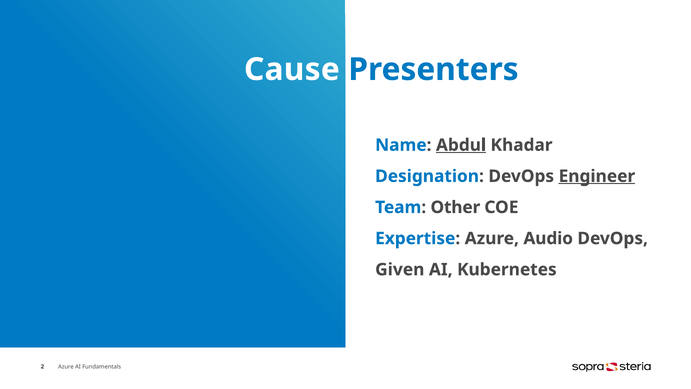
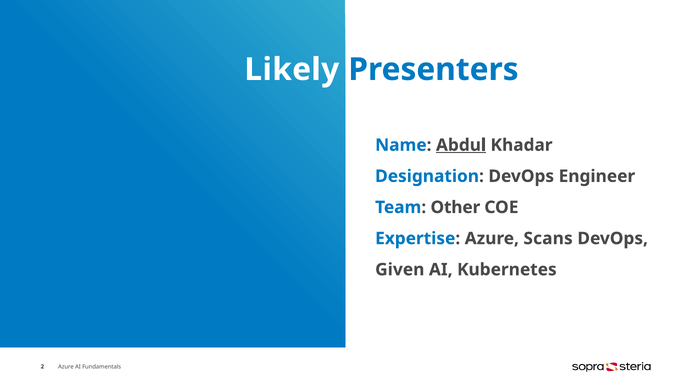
Cause: Cause -> Likely
Engineer underline: present -> none
Audio: Audio -> Scans
